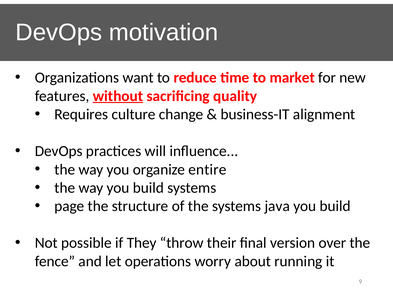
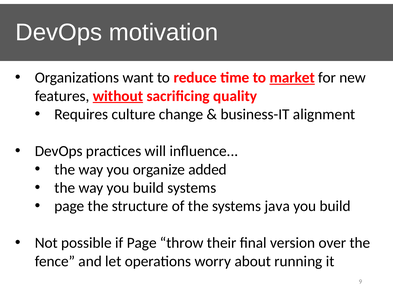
market underline: none -> present
entire: entire -> added
if They: They -> Page
